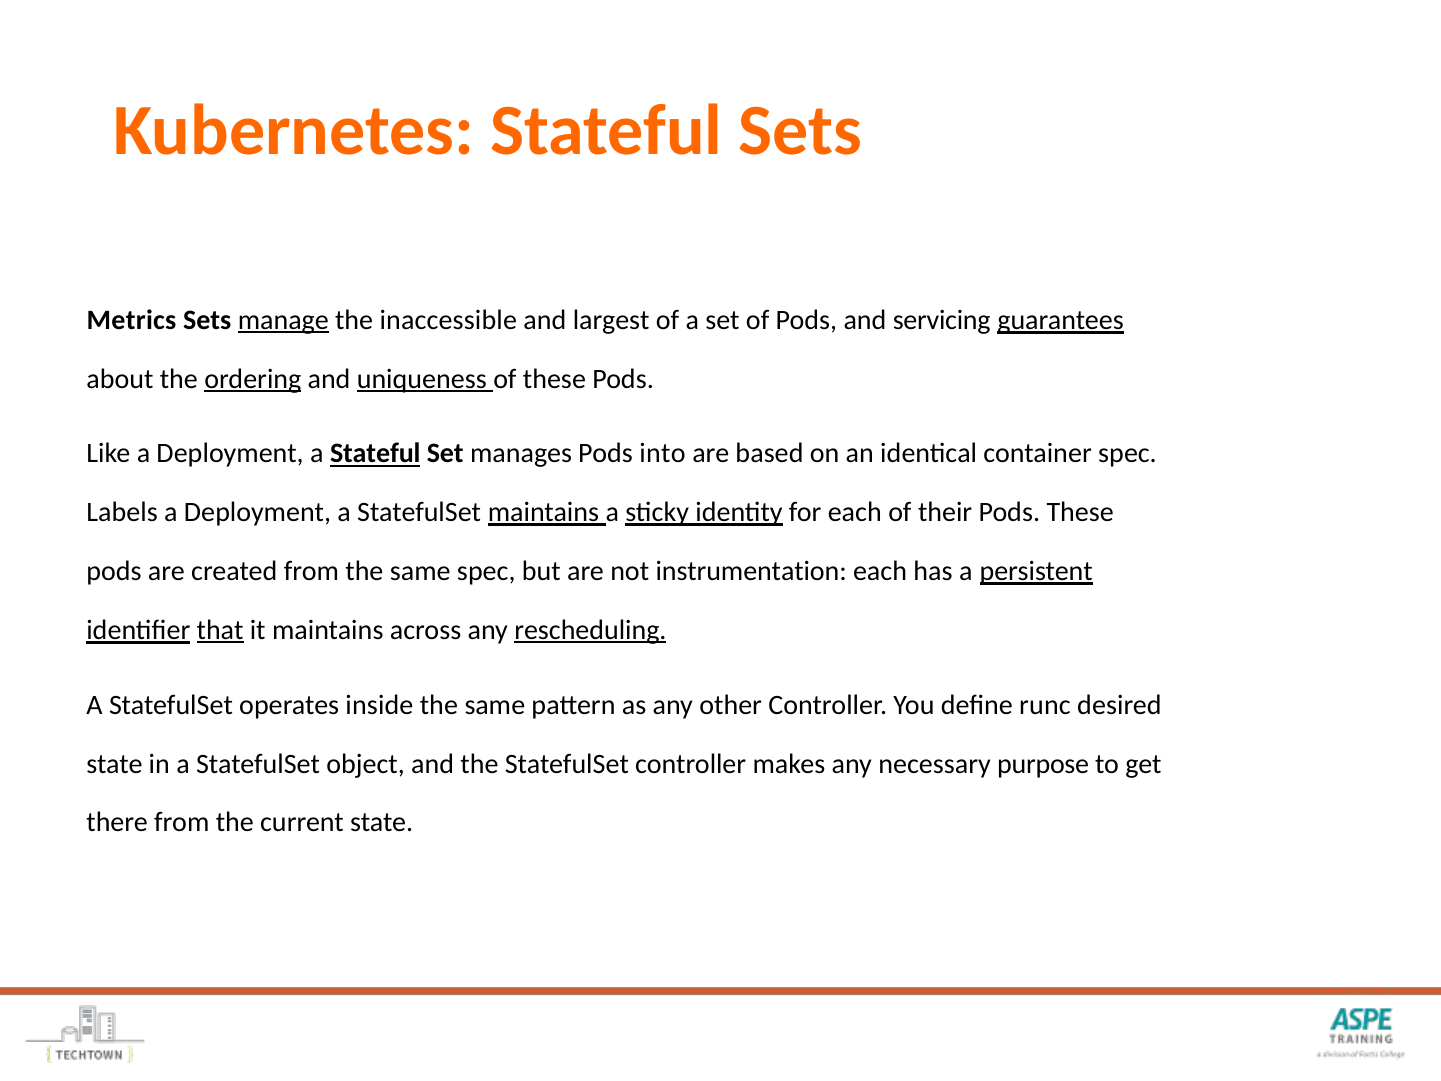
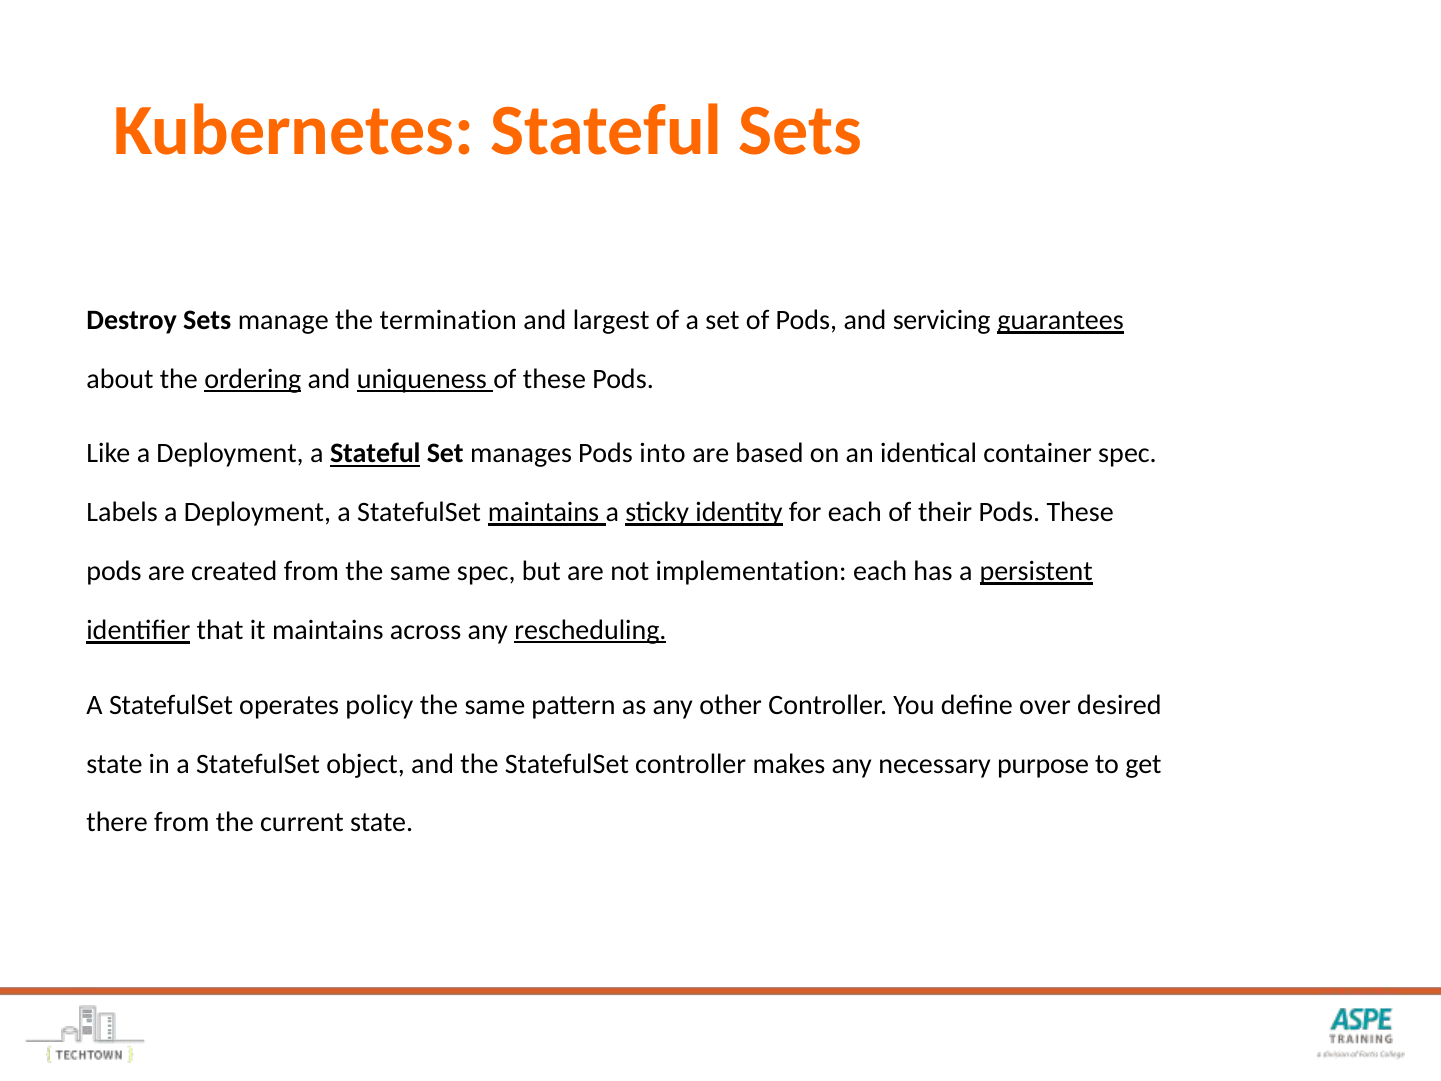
Metrics: Metrics -> Destroy
manage underline: present -> none
inaccessible: inaccessible -> termination
instrumentation: instrumentation -> implementation
that underline: present -> none
inside: inside -> policy
runc: runc -> over
